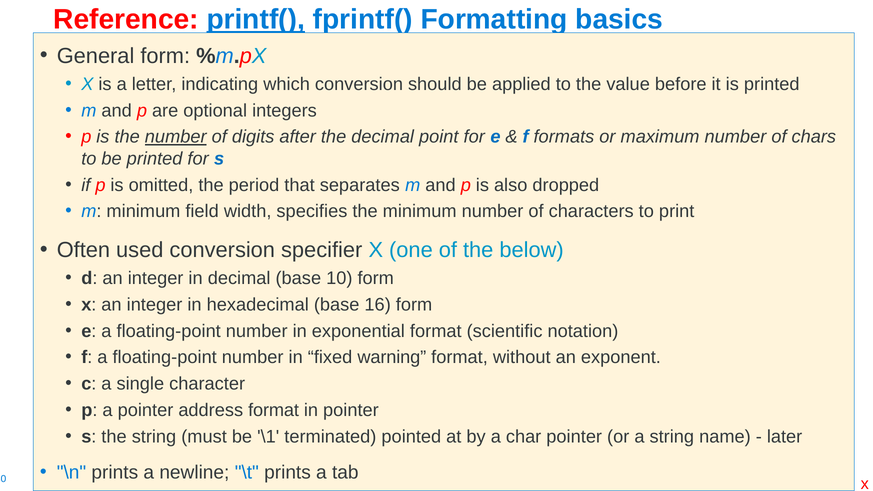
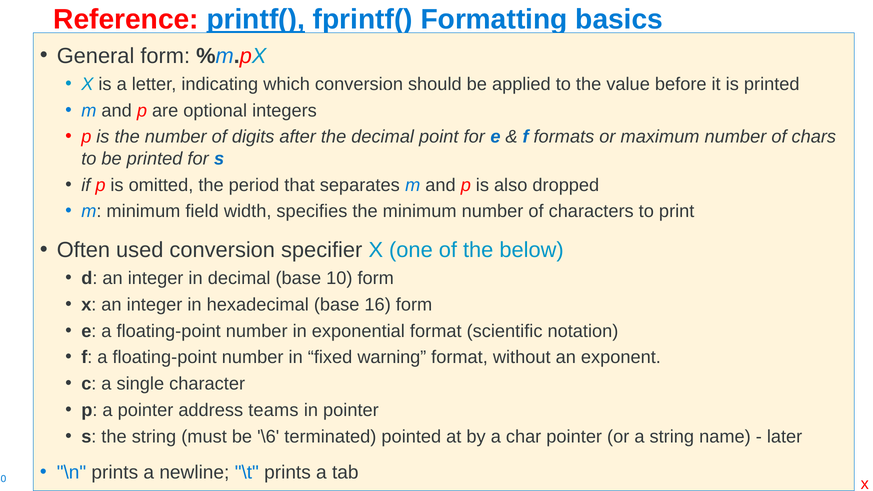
number at (176, 137) underline: present -> none
address format: format -> teams
\1: \1 -> \6
